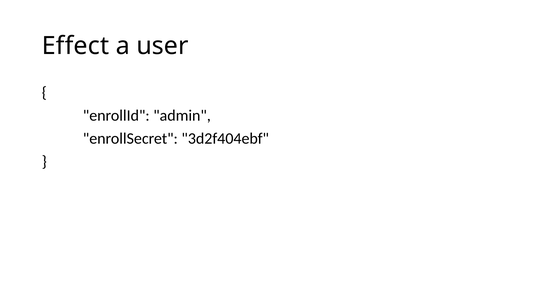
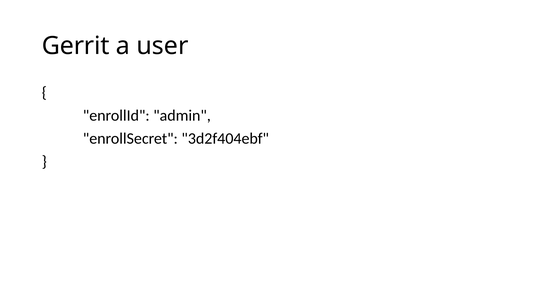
Effect: Effect -> Gerrit
